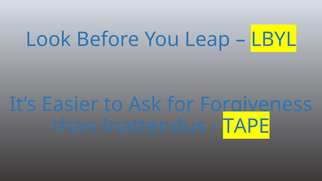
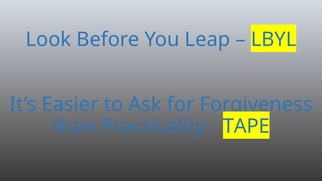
Inattendus: Inattendus -> Practicality
